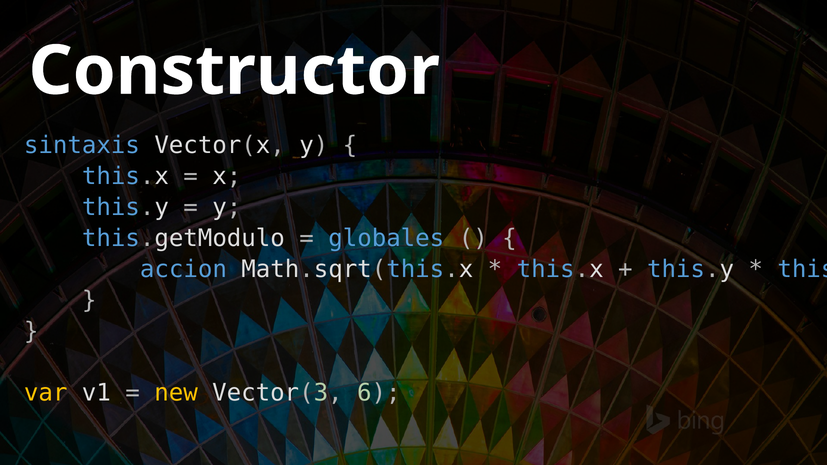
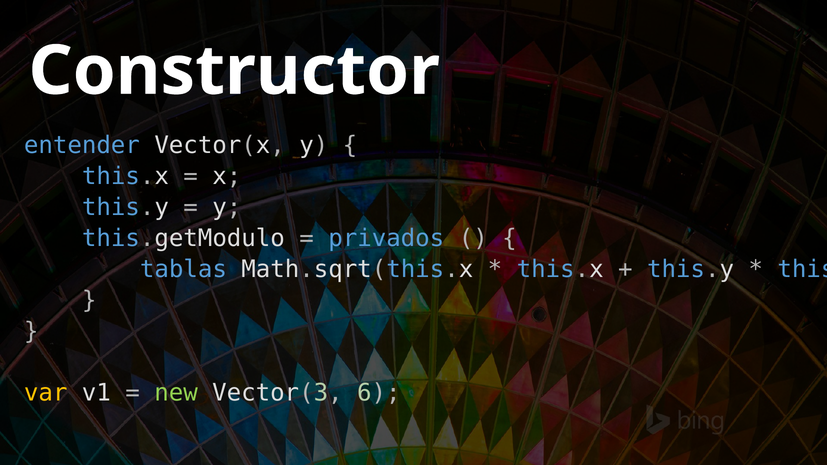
sintaxis: sintaxis -> entender
globales: globales -> privados
accion: accion -> tablas
new colour: yellow -> light green
